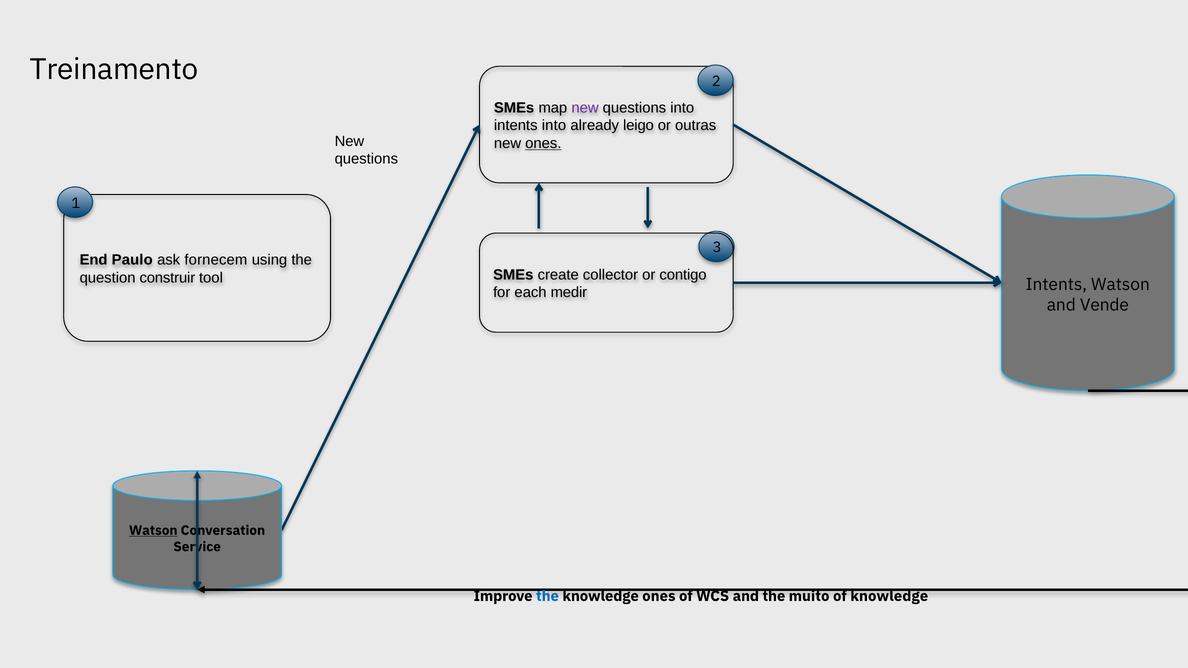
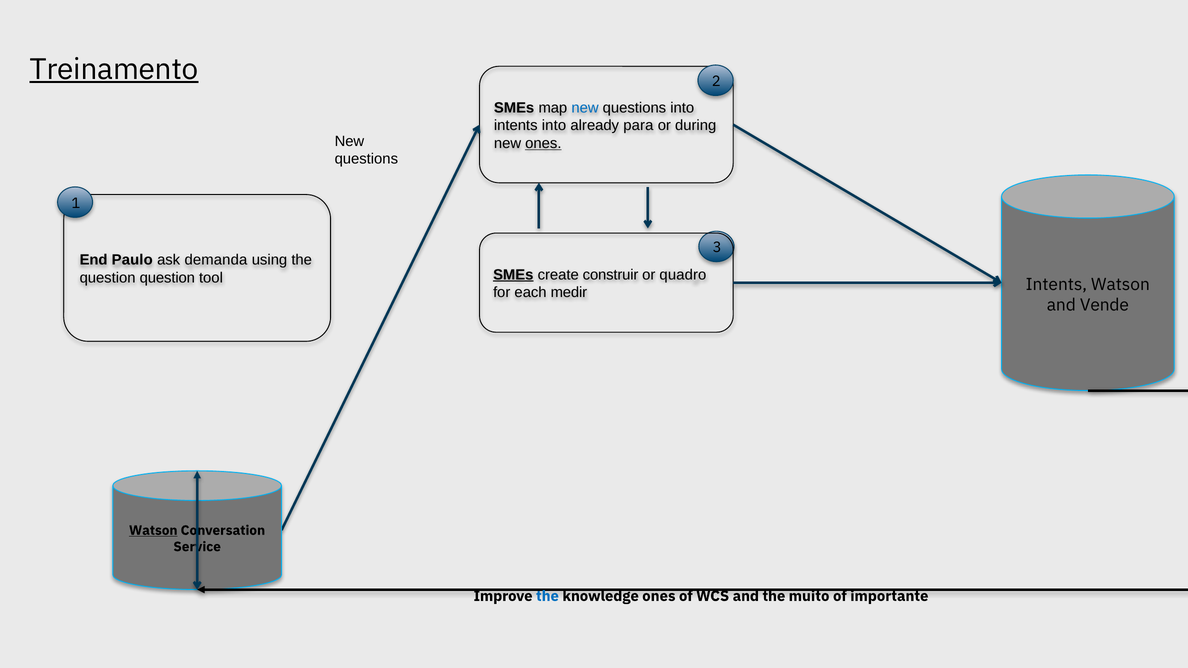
Treinamento underline: none -> present
new at (585, 108) colour: purple -> blue
leigo: leigo -> para
outras: outras -> during
fornecem: fornecem -> demanda
SMEs at (513, 275) underline: none -> present
collector: collector -> construir
contigo: contigo -> quadro
question construir: construir -> question
of knowledge: knowledge -> importante
